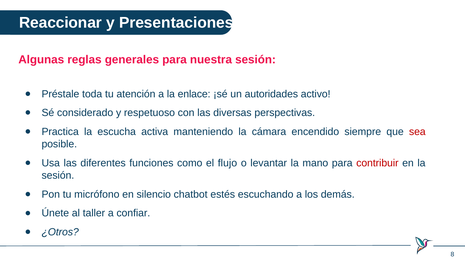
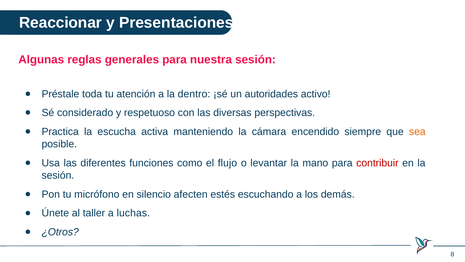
enlace: enlace -> dentro
sea colour: red -> orange
chatbot: chatbot -> afecten
confiar: confiar -> luchas
